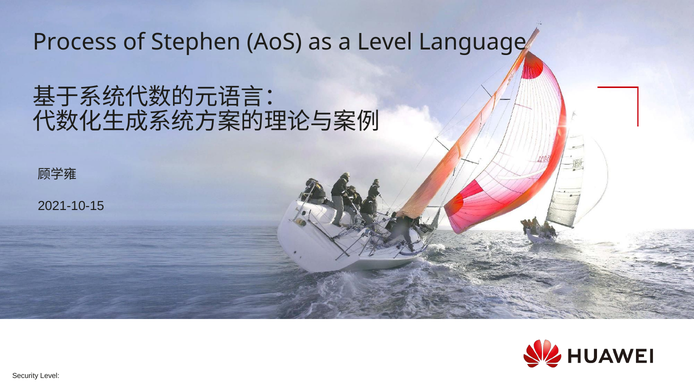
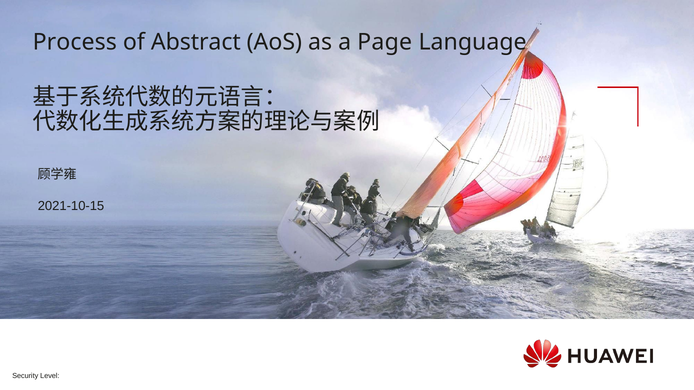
Stephen: Stephen -> Abstract
a Level: Level -> Page
